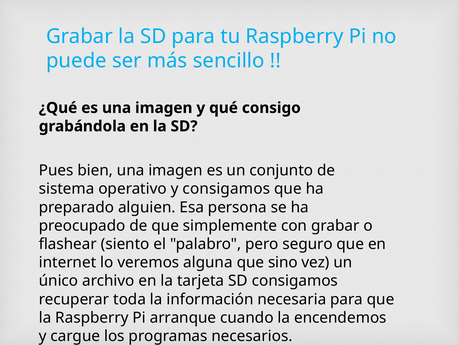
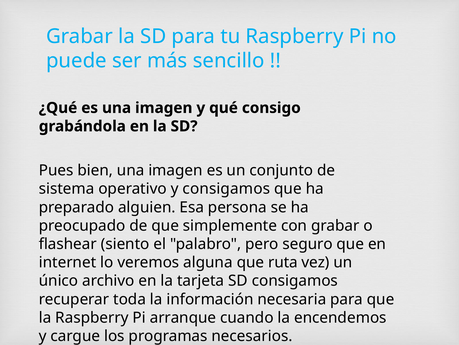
sino: sino -> ruta
